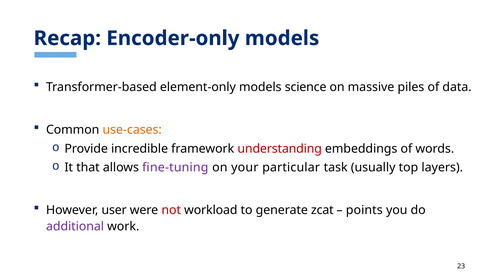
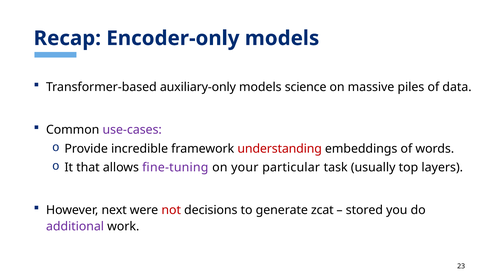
element-only: element-only -> auxiliary-only
use-cases colour: orange -> purple
user: user -> next
workload: workload -> decisions
points: points -> stored
